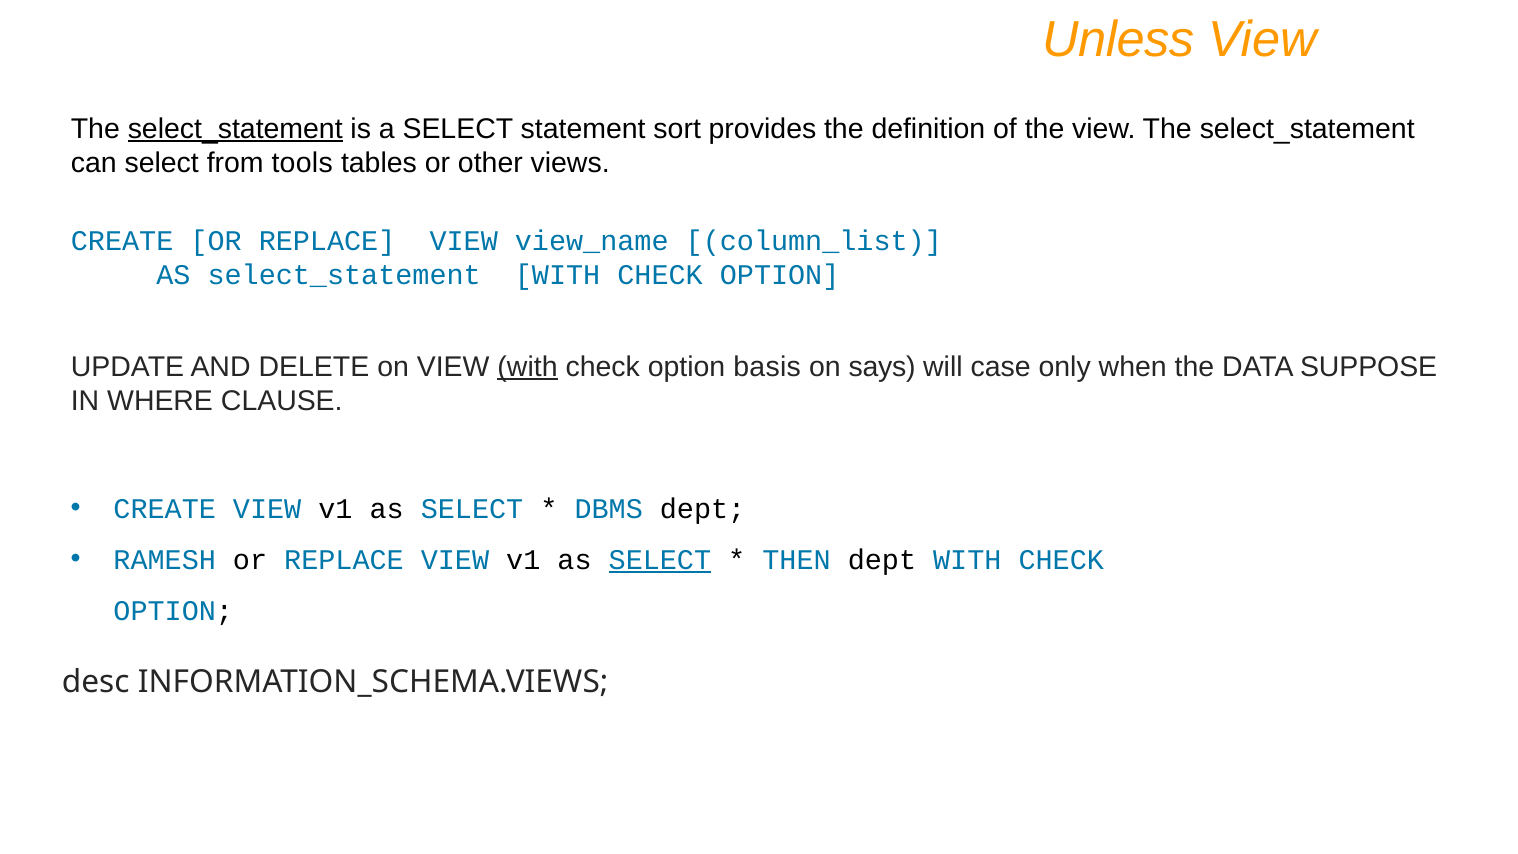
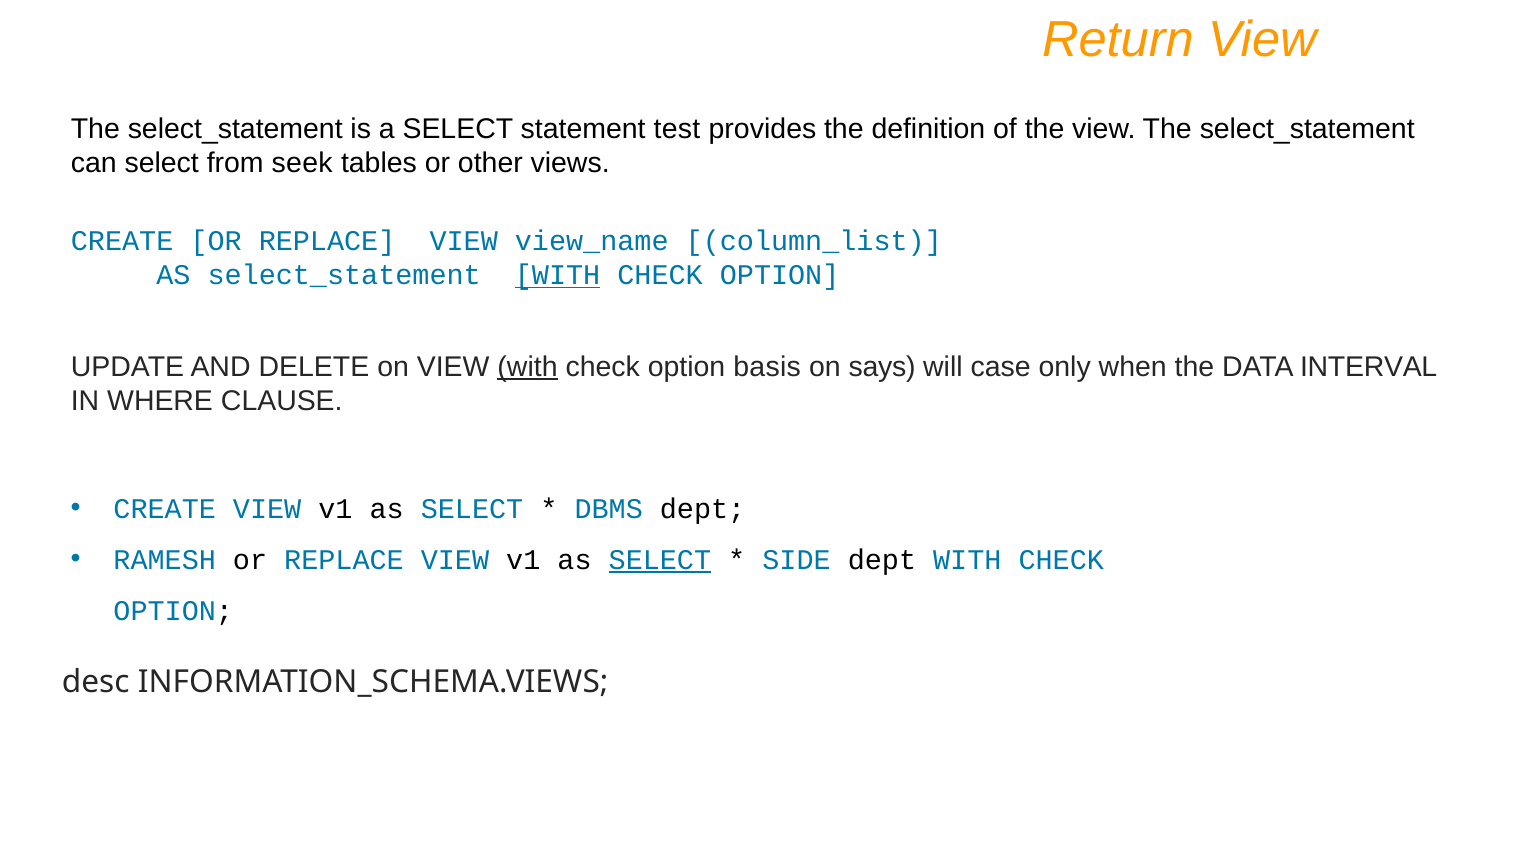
Unless: Unless -> Return
select_statement at (235, 129) underline: present -> none
sort: sort -> test
tools: tools -> seek
WITH at (558, 275) underline: none -> present
SUPPOSE: SUPPOSE -> INTERVAL
THEN: THEN -> SIDE
